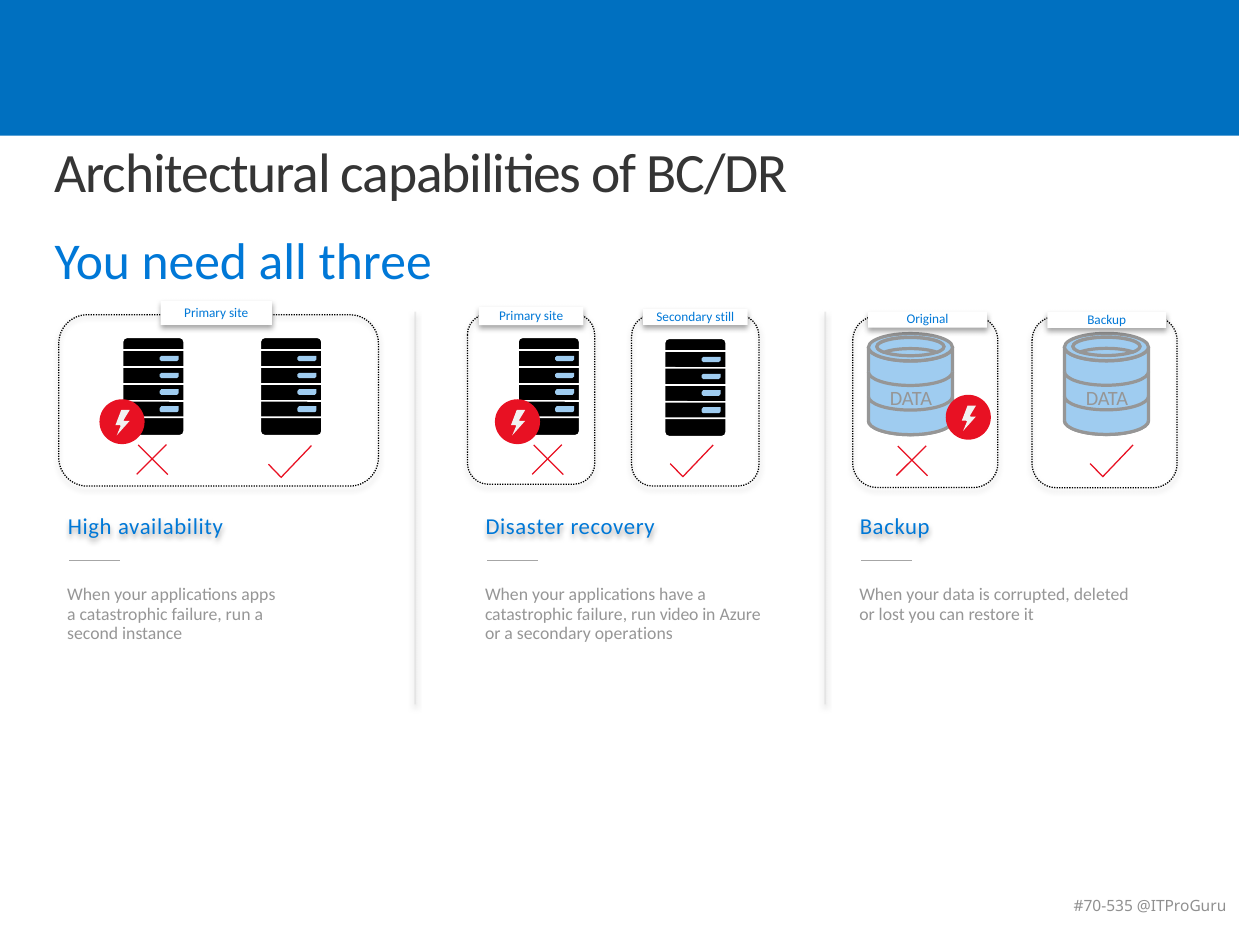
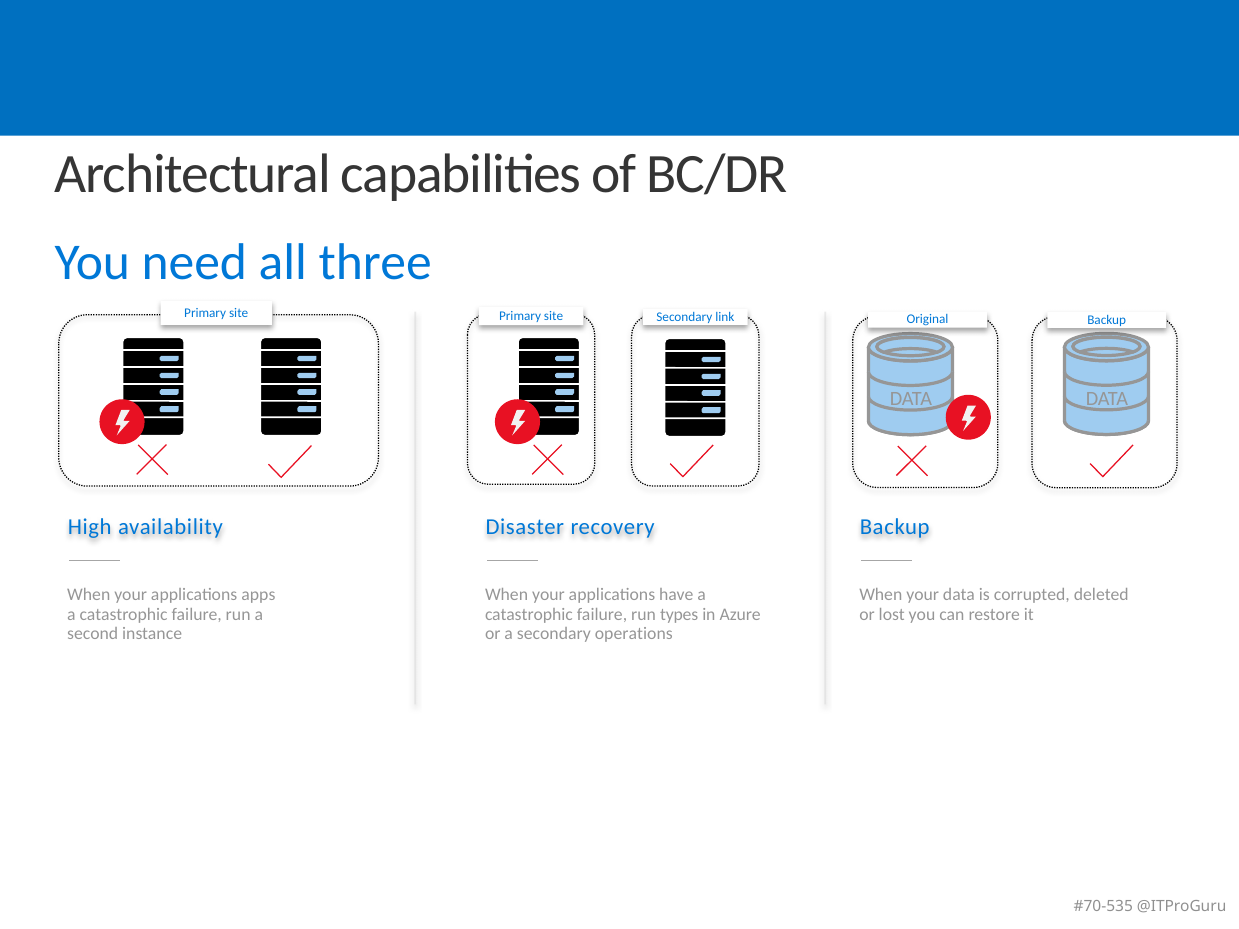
still: still -> link
video: video -> types
